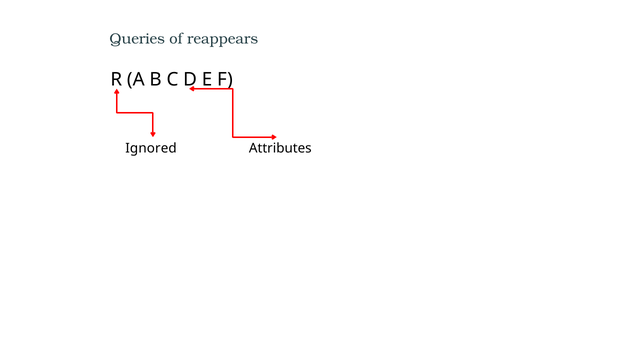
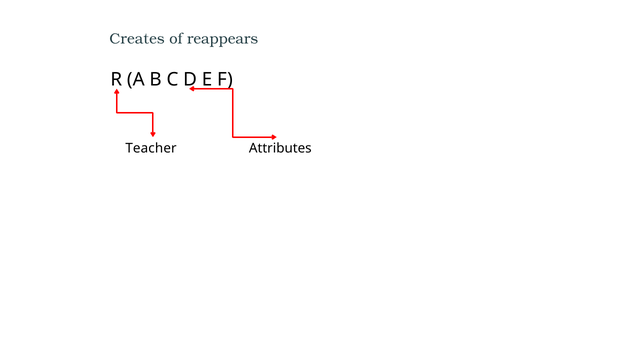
Queries: Queries -> Creates
Ignored: Ignored -> Teacher
